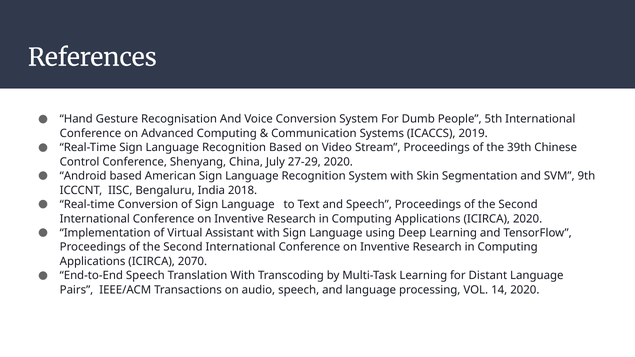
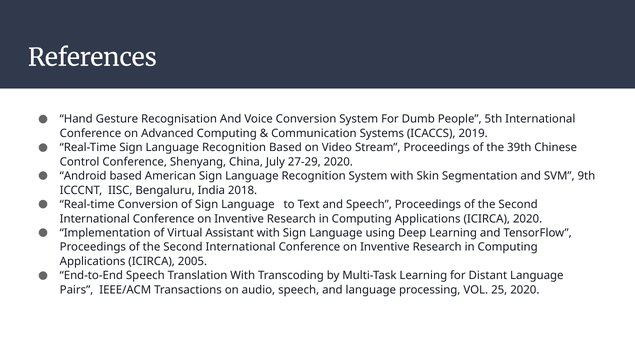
2070: 2070 -> 2005
14: 14 -> 25
